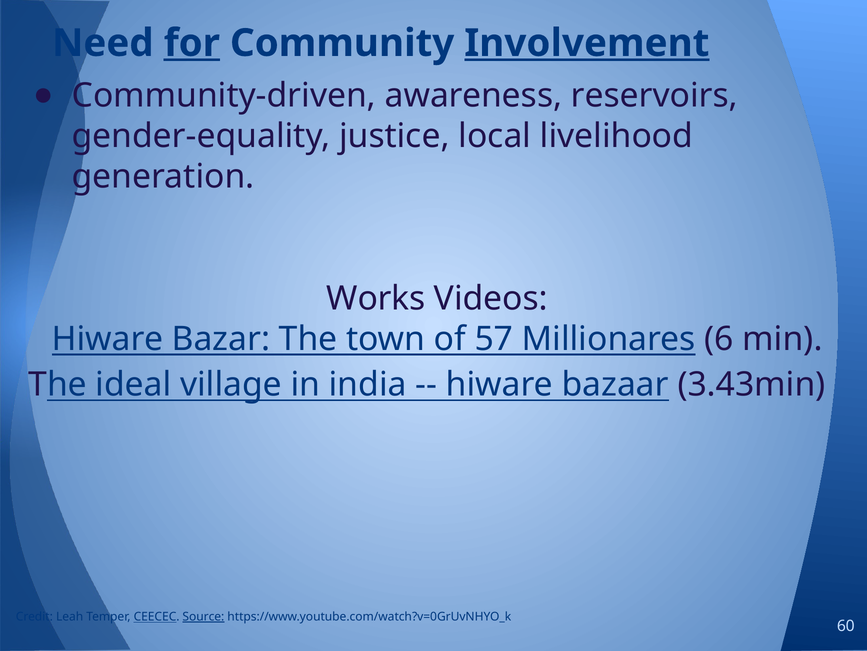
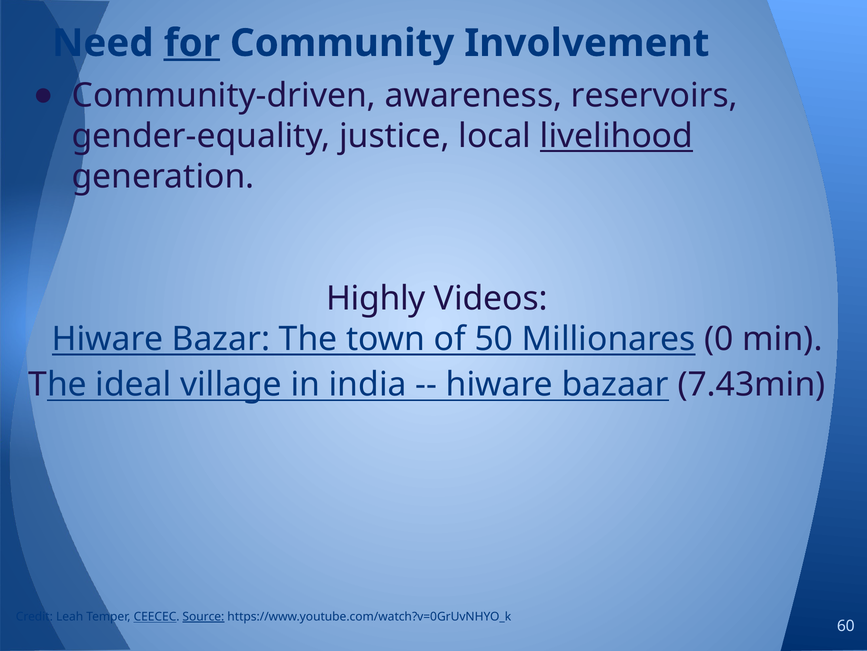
Involvement underline: present -> none
livelihood underline: none -> present
Works: Works -> Highly
57: 57 -> 50
6: 6 -> 0
3.43min: 3.43min -> 7.43min
